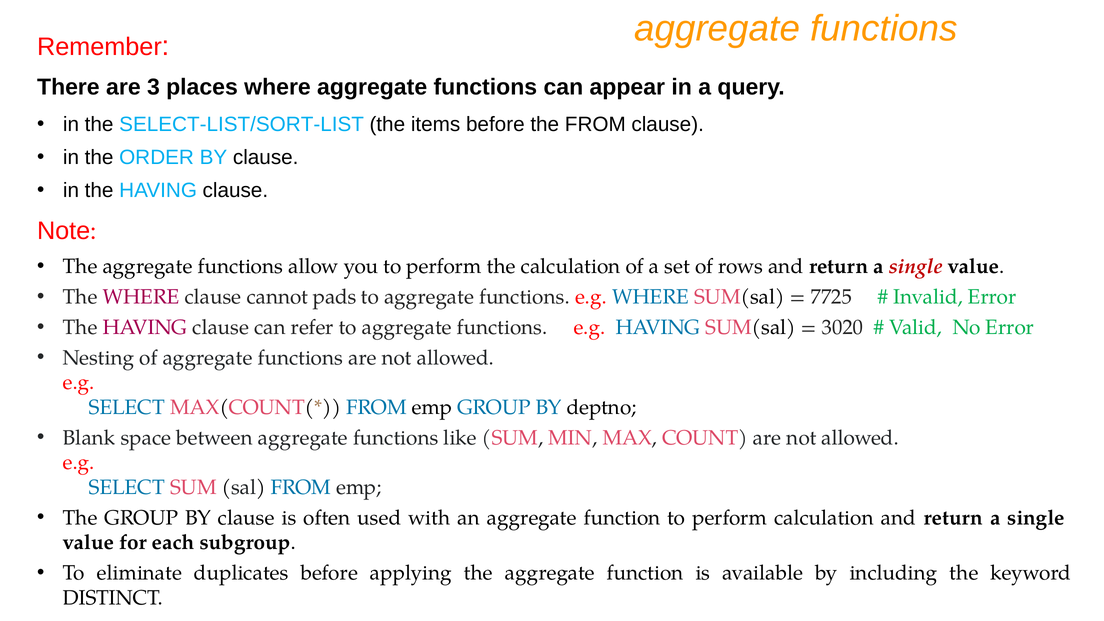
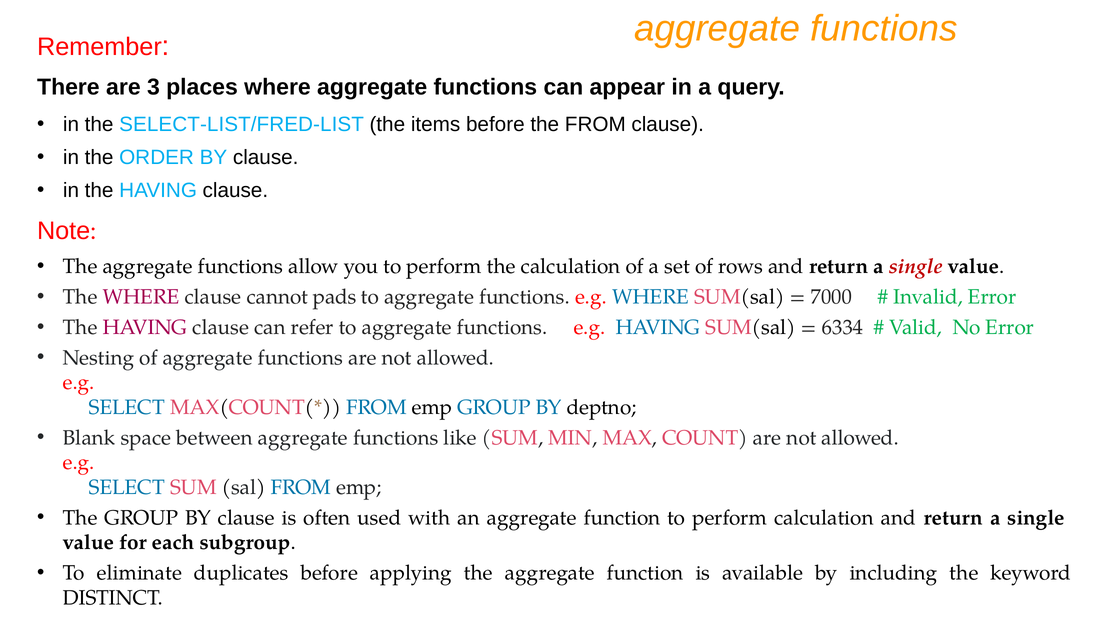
SELECT-LIST/SORT-LIST: SELECT-LIST/SORT-LIST -> SELECT-LIST/FRED-LIST
7725: 7725 -> 7000
3020: 3020 -> 6334
